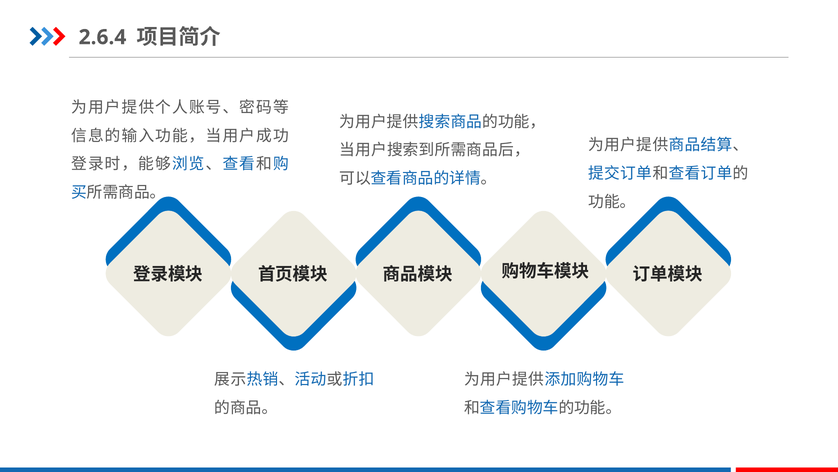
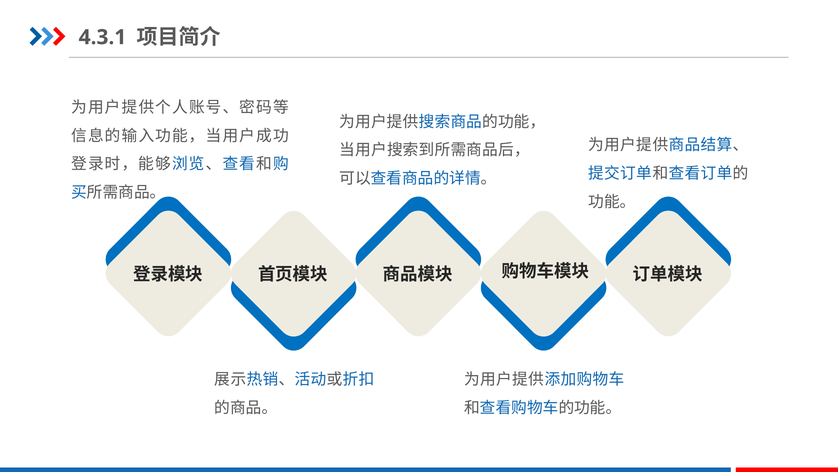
2.6.4: 2.6.4 -> 4.3.1
